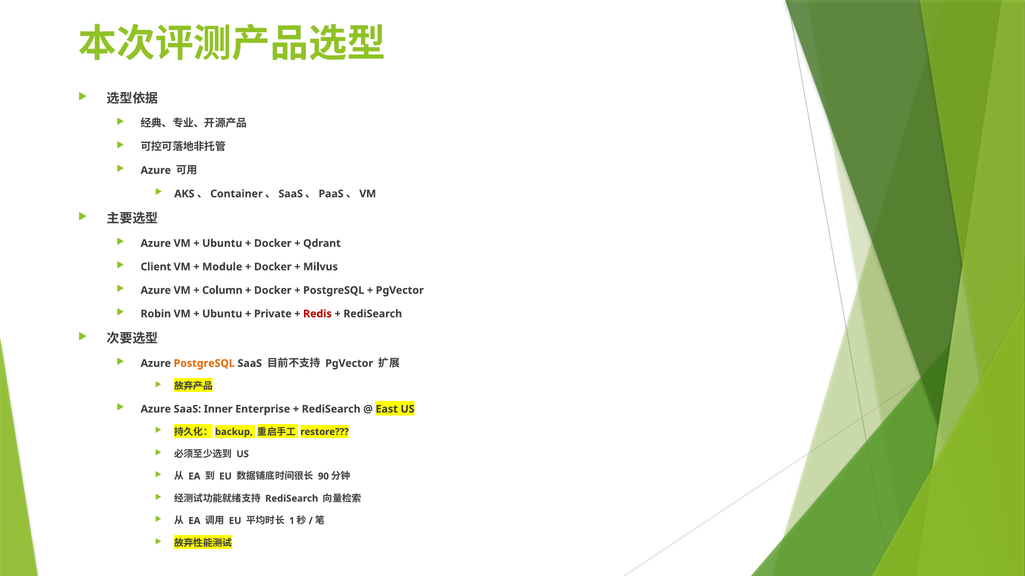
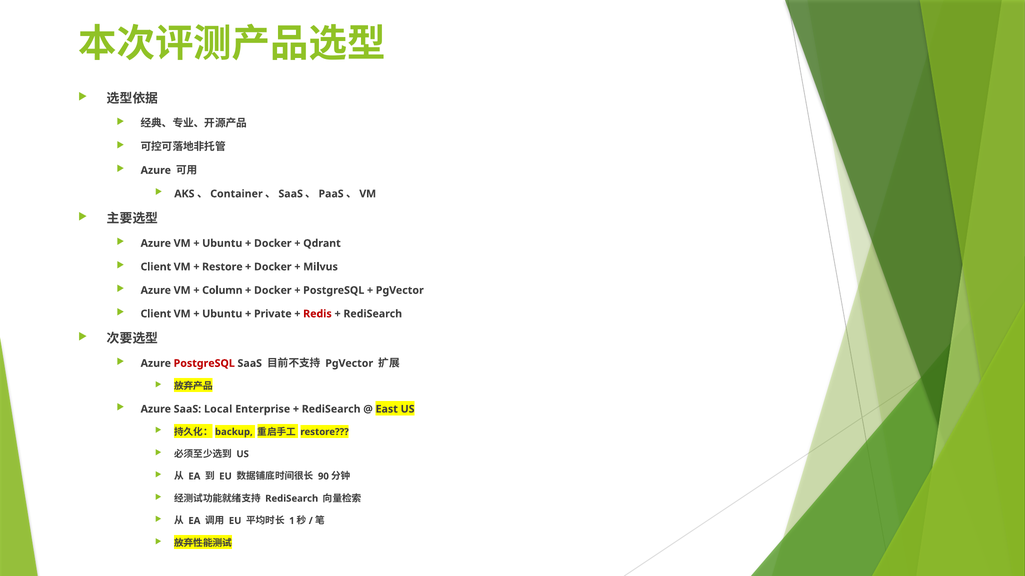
Module at (222, 267): Module -> Restore
Robin at (156, 314): Robin -> Client
PostgreSQL at (204, 364) colour: orange -> red
Inner: Inner -> Local
